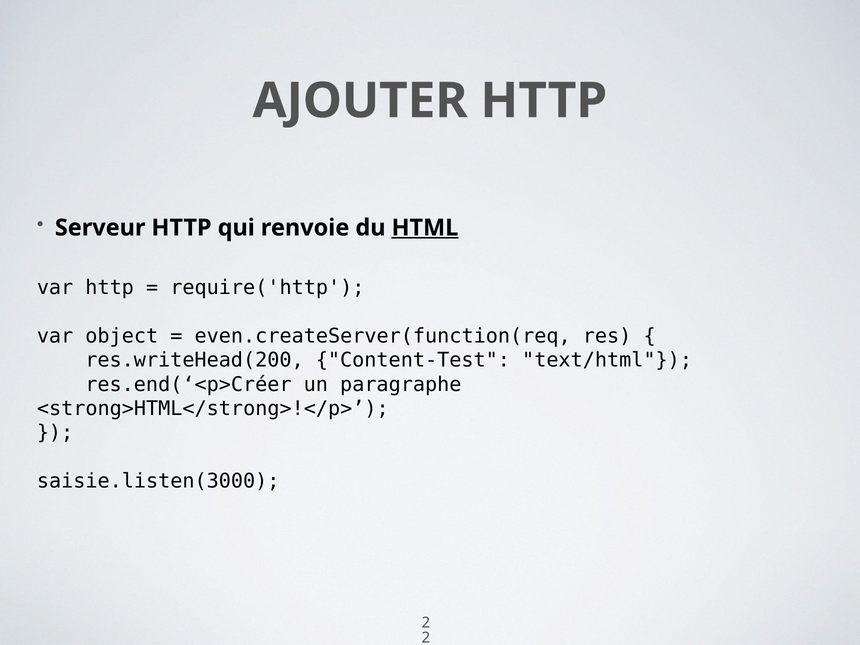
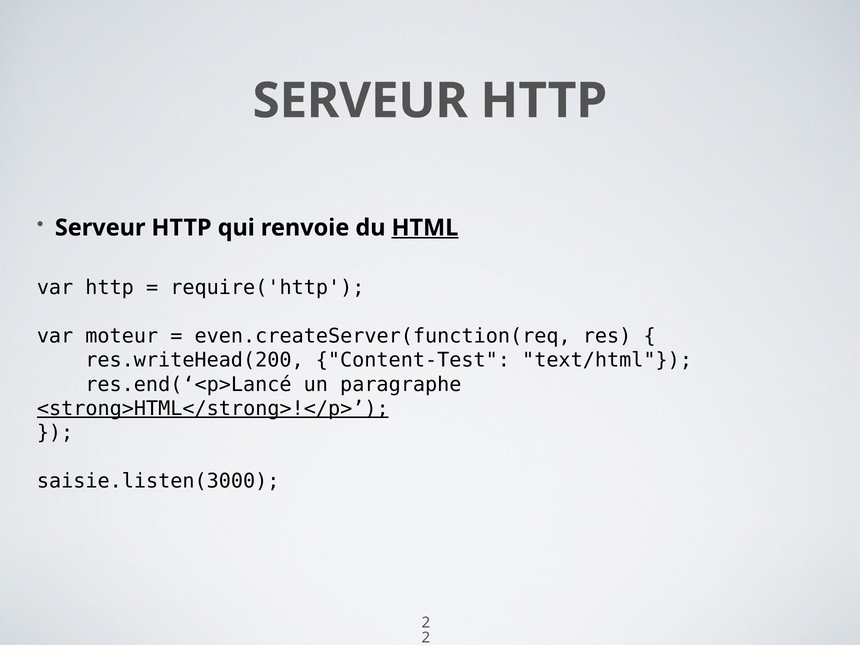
AJOUTER at (360, 101): AJOUTER -> SERVEUR
object: object -> moteur
res.end(‘<p>Créer: res.end(‘<p>Créer -> res.end(‘<p>Lancé
<strong>HTML</strong>!</p> underline: none -> present
